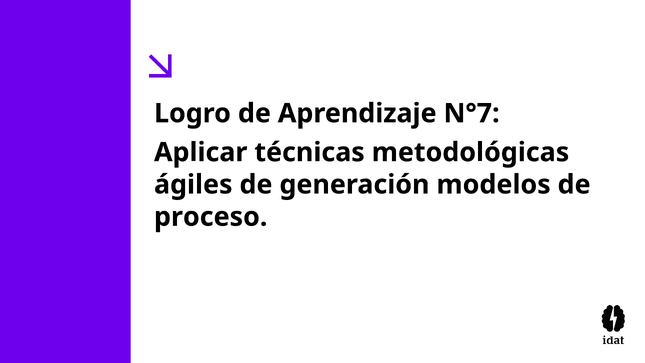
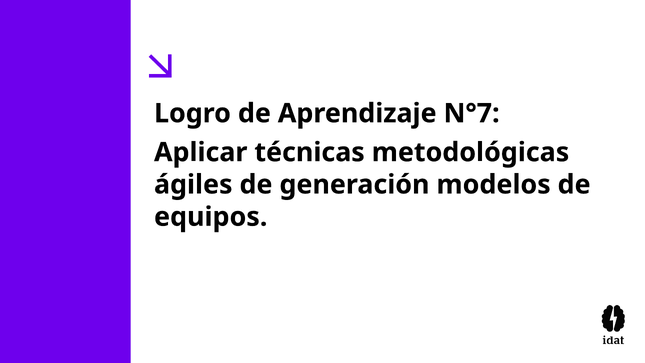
proceso: proceso -> equipos
